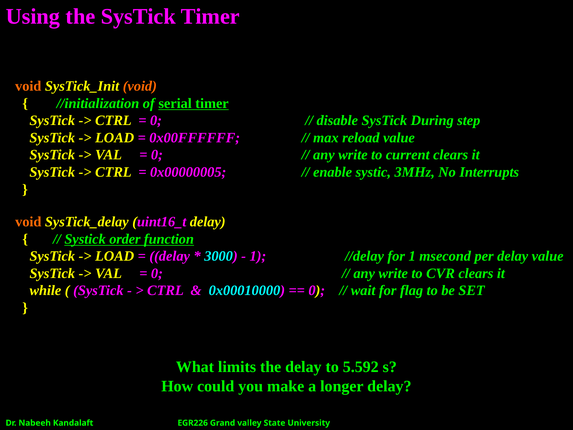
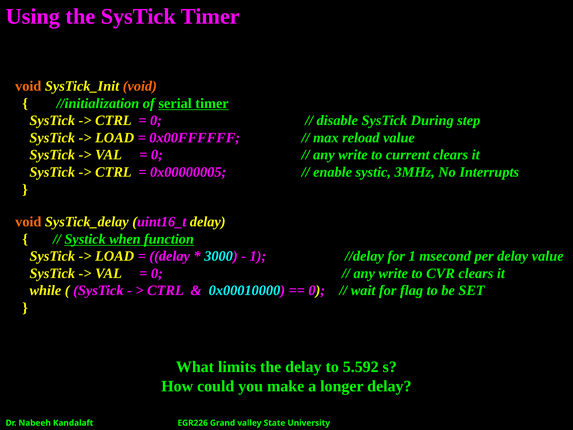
order: order -> when
